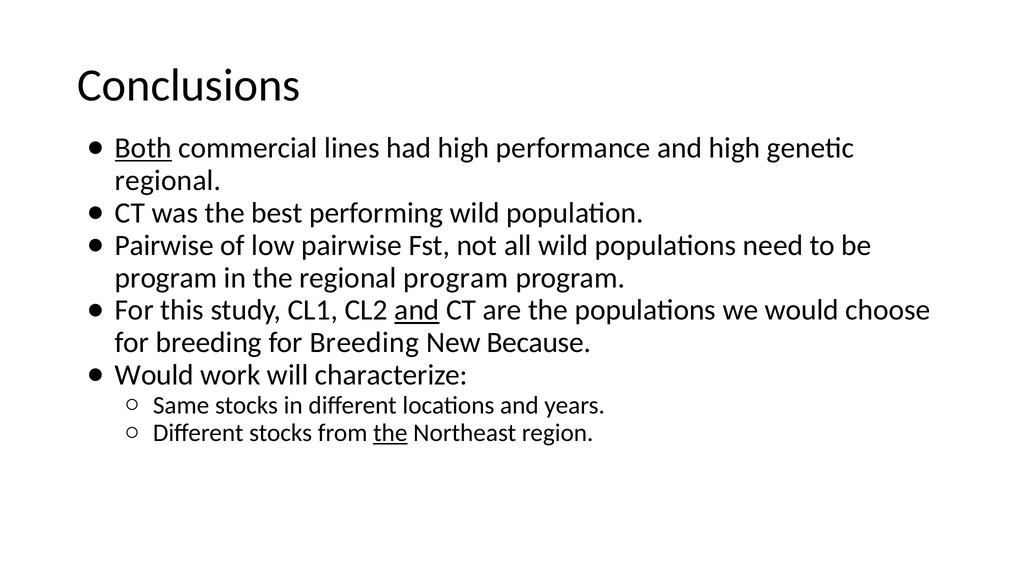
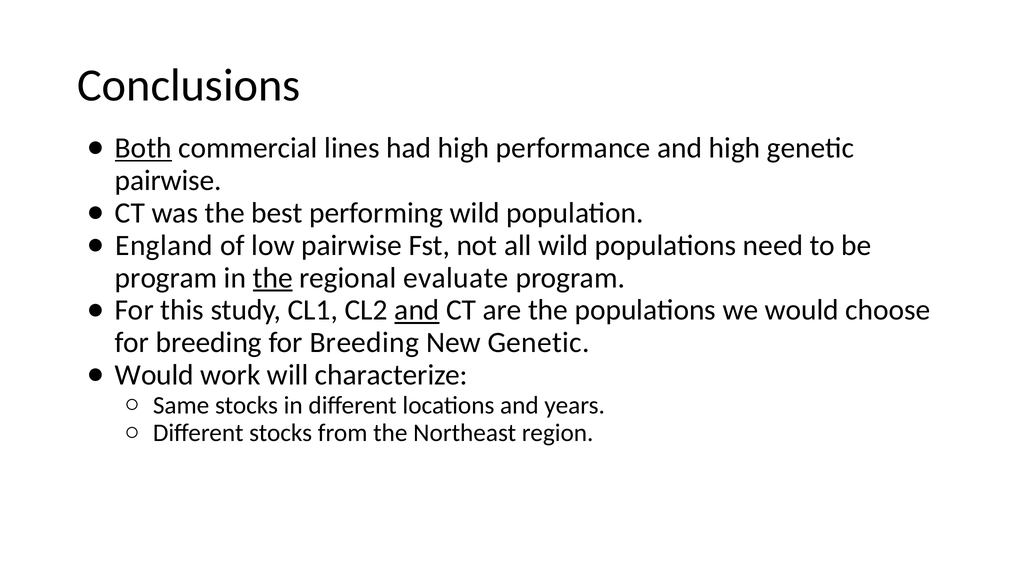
regional at (168, 180): regional -> pairwise
Pairwise at (164, 245): Pairwise -> England
the at (273, 278) underline: none -> present
regional program: program -> evaluate
New Because: Because -> Genetic
the at (390, 433) underline: present -> none
